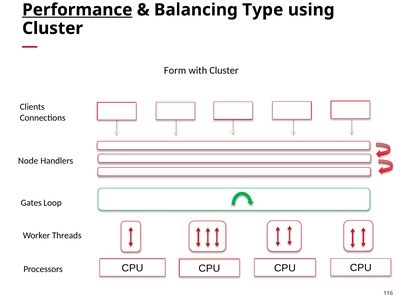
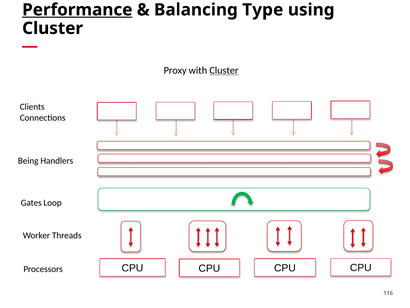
Form: Form -> Proxy
Cluster at (224, 70) underline: none -> present
Node: Node -> Being
